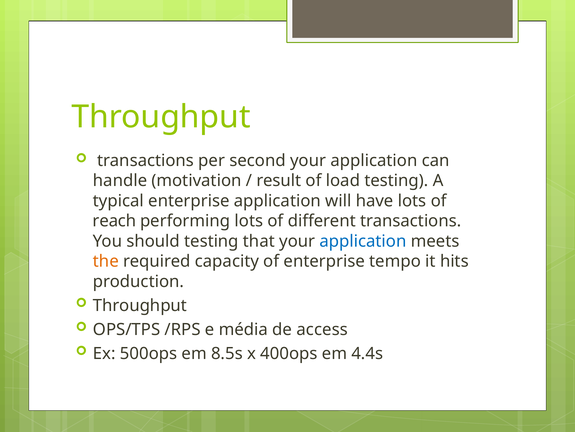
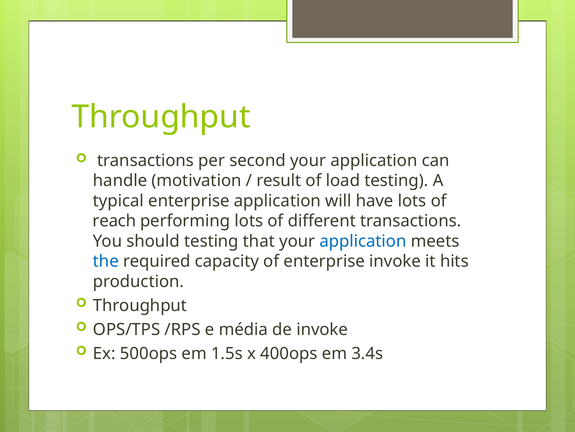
the colour: orange -> blue
enterprise tempo: tempo -> invoke
de access: access -> invoke
8.5s: 8.5s -> 1.5s
4.4s: 4.4s -> 3.4s
